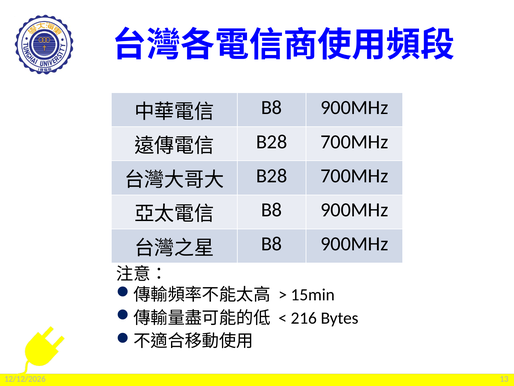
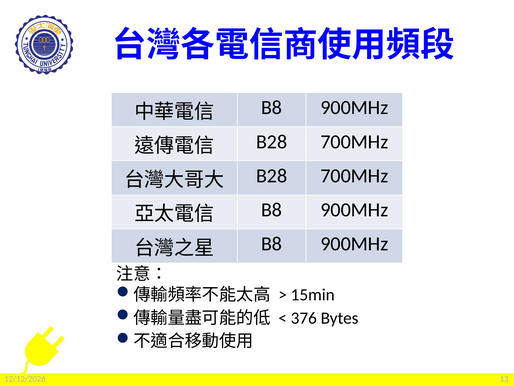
216: 216 -> 376
